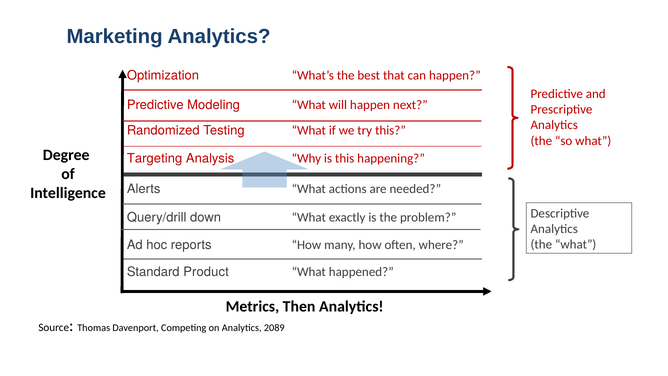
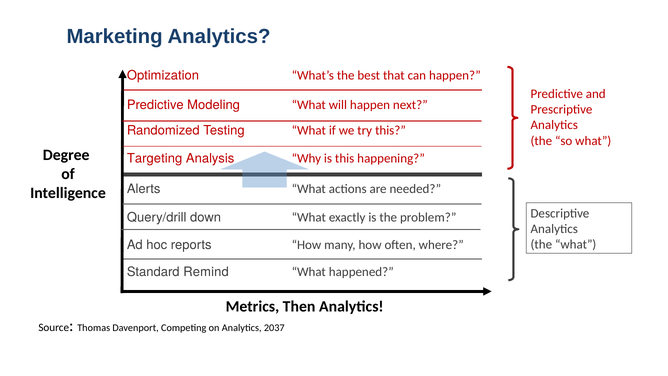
Product: Product -> Remind
2089: 2089 -> 2037
